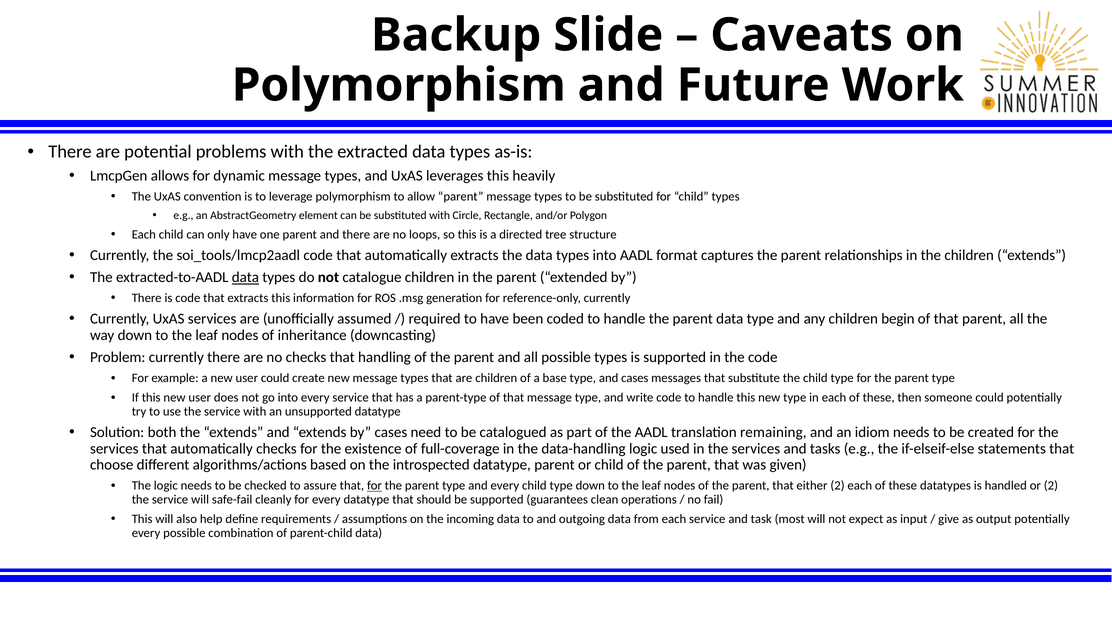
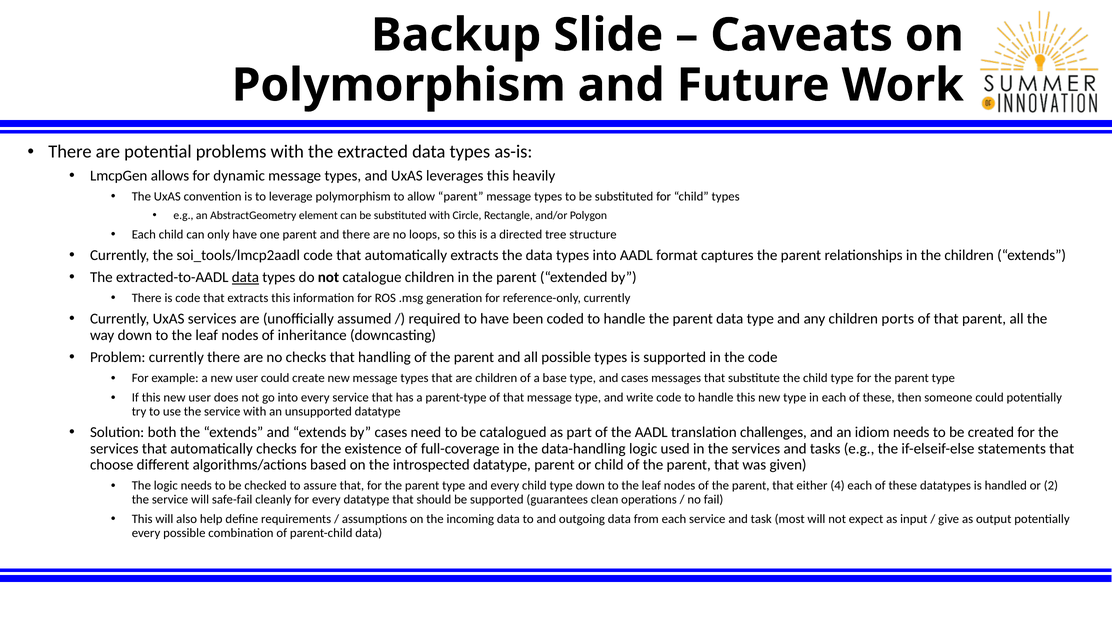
begin: begin -> ports
remaining: remaining -> challenges
for at (374, 485) underline: present -> none
either 2: 2 -> 4
